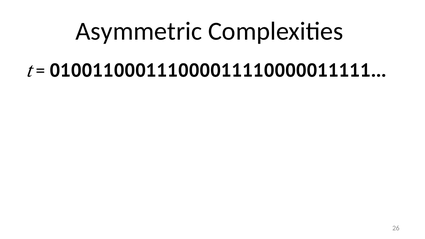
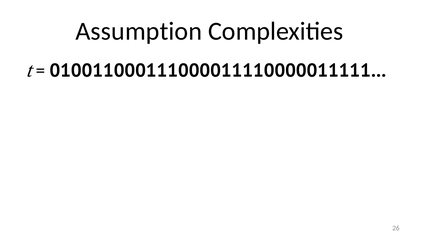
Asymmetric: Asymmetric -> Assumption
